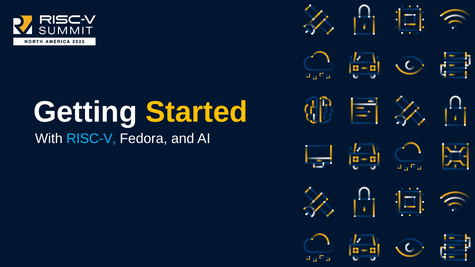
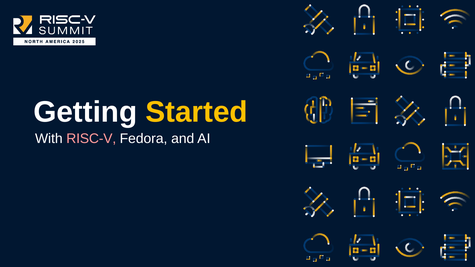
RISC-V colour: light blue -> pink
